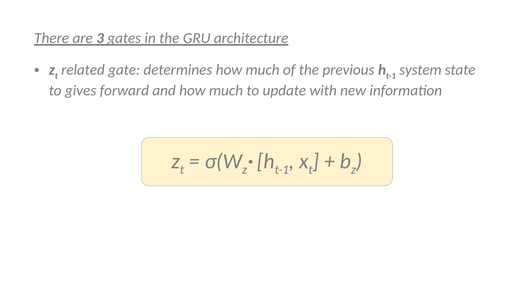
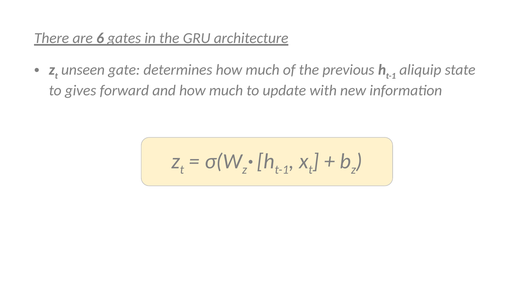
3: 3 -> 6
related: related -> unseen
system: system -> aliquip
